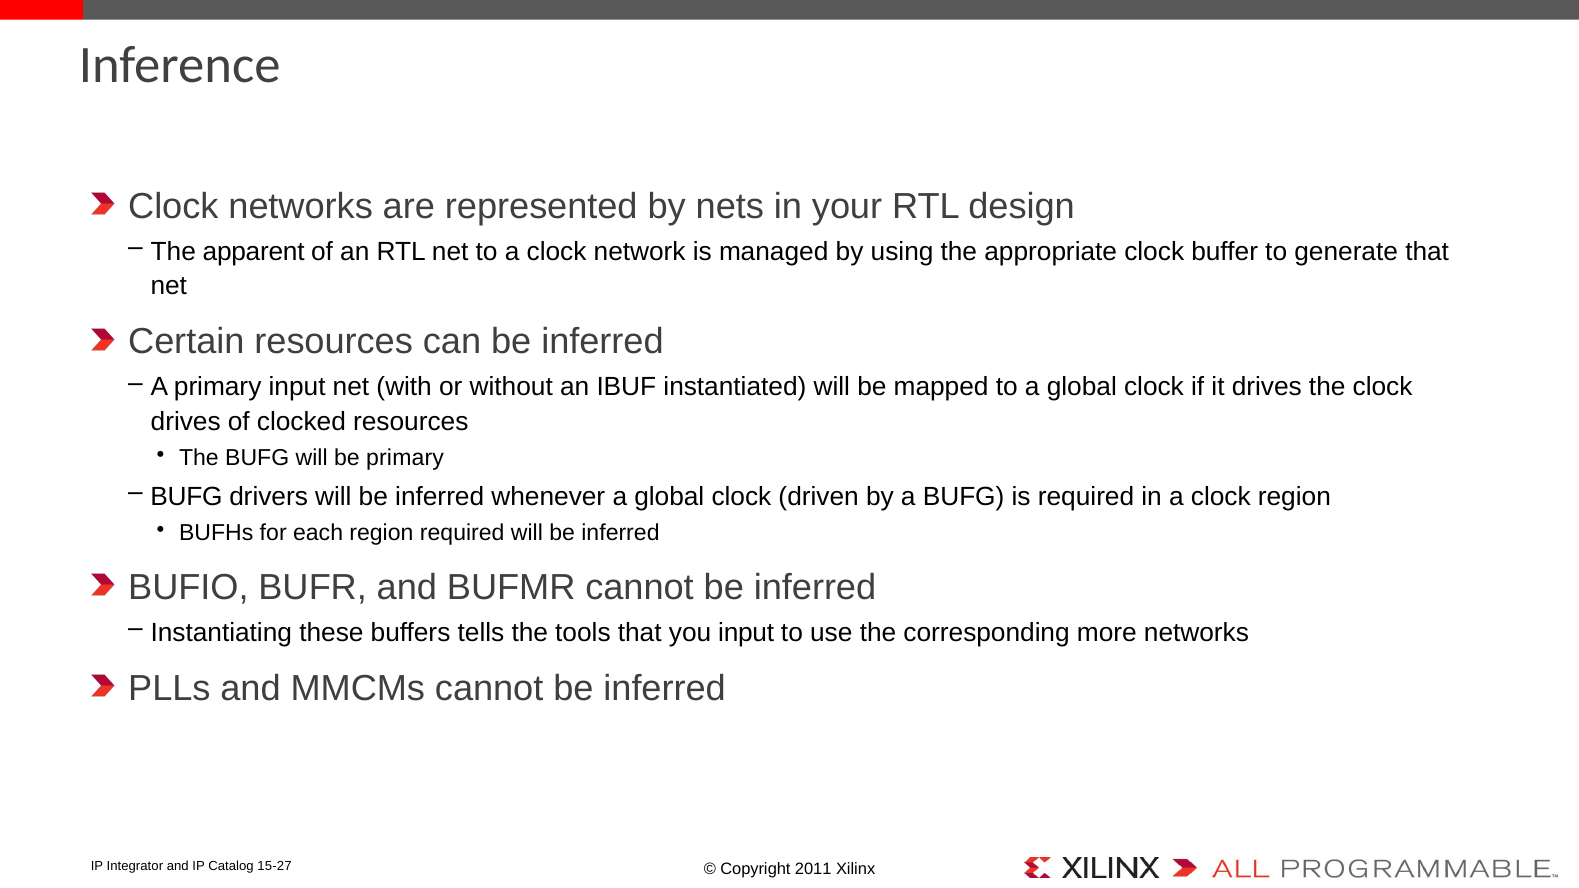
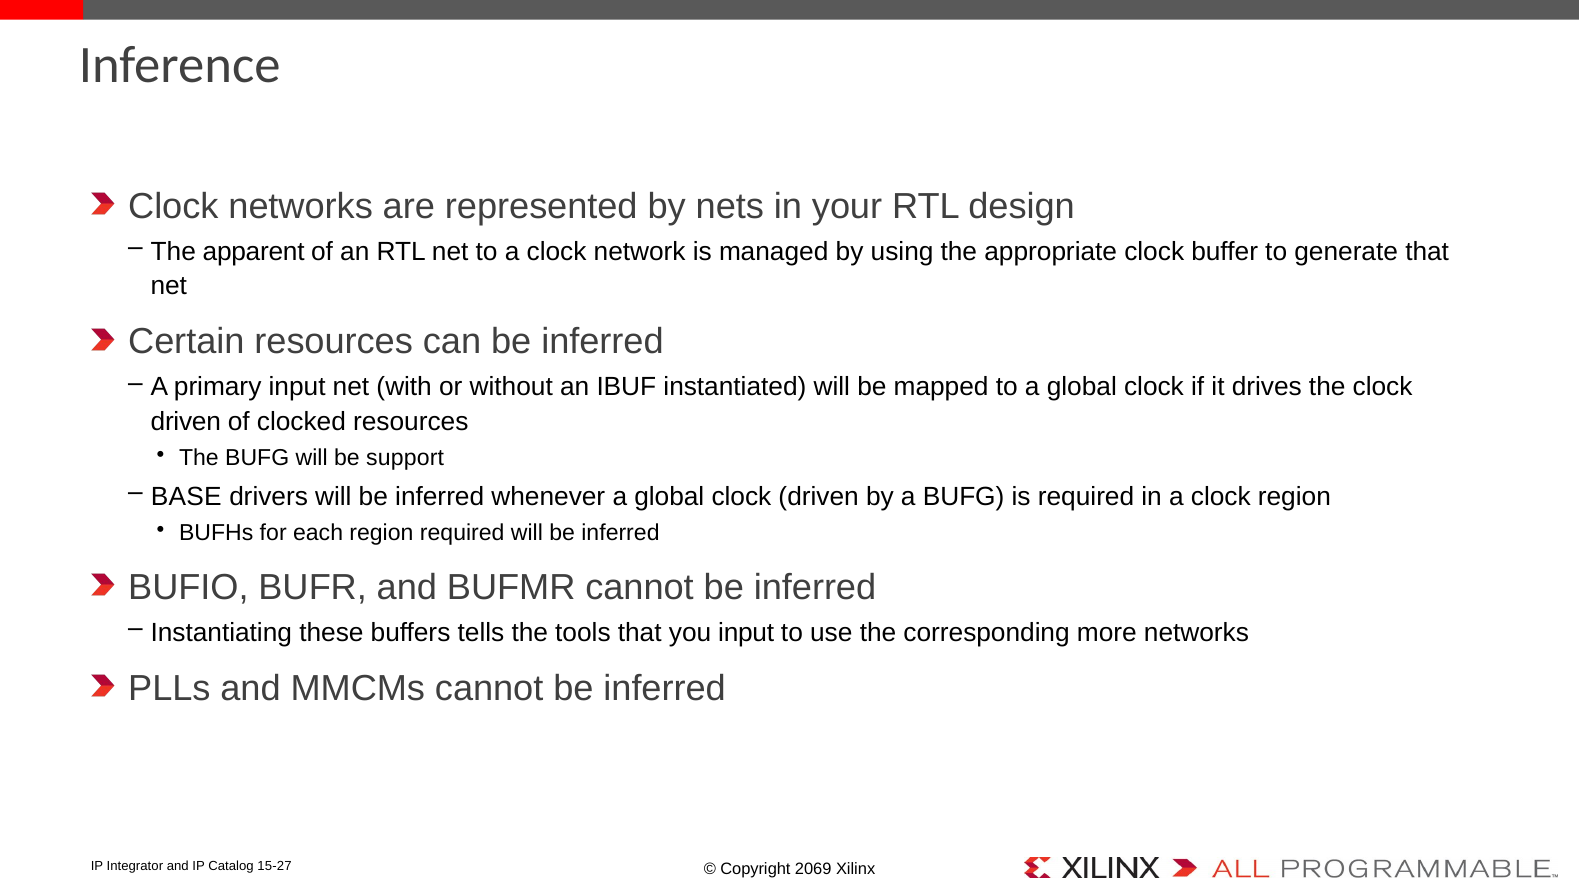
drives at (186, 422): drives -> driven
be primary: primary -> support
BUFG at (187, 497): BUFG -> BASE
2011: 2011 -> 2069
